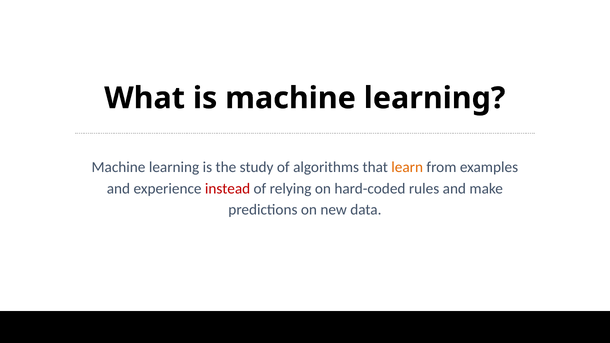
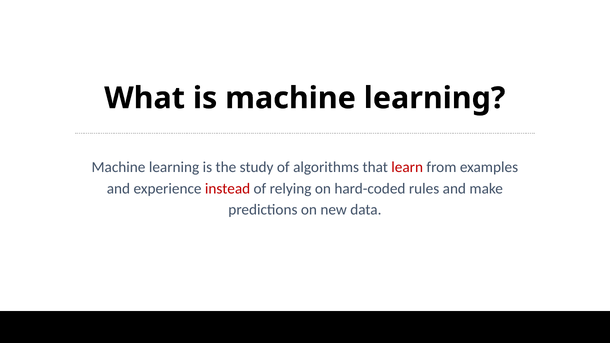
learn colour: orange -> red
